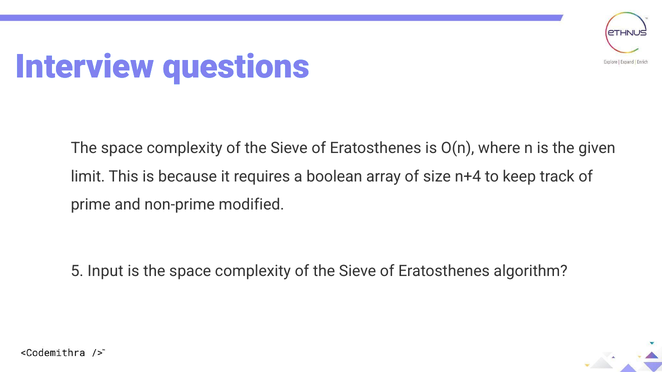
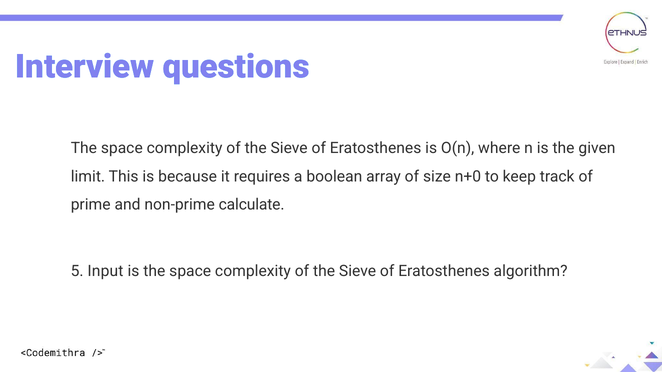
n+4: n+4 -> n+0
modified: modified -> calculate
